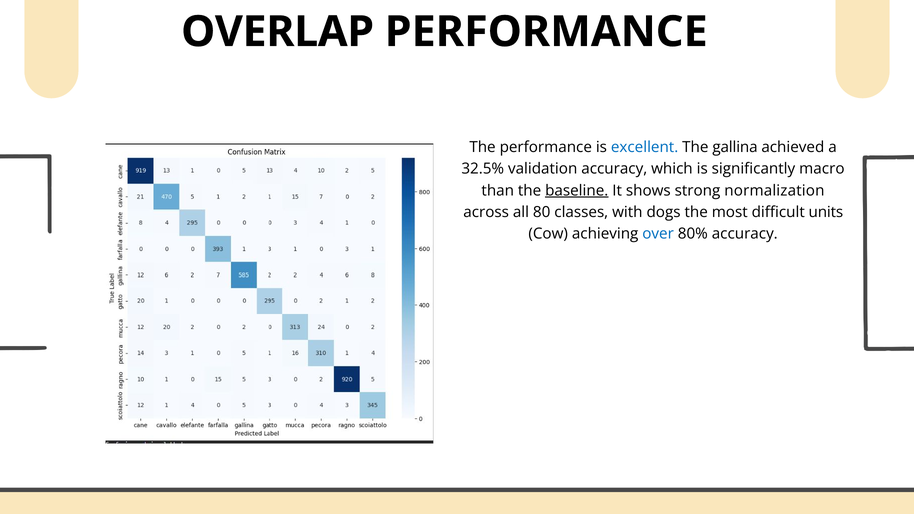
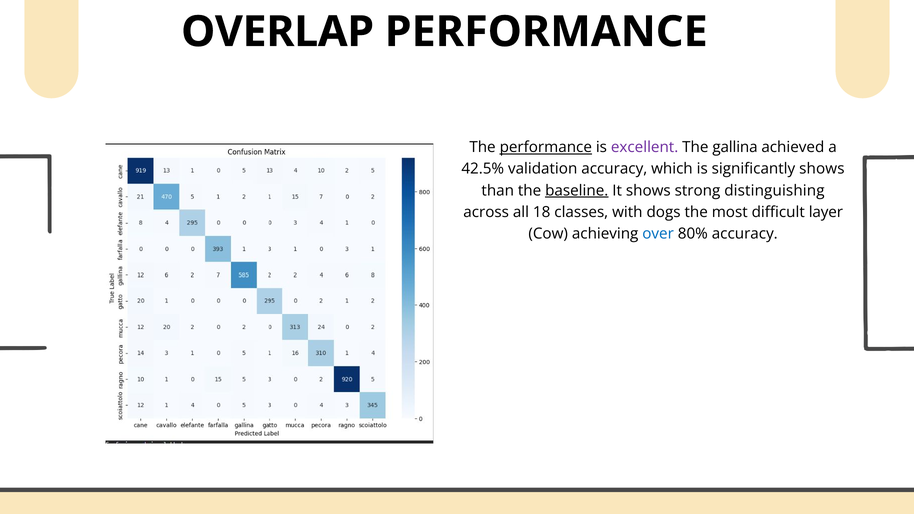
performance at (546, 147) underline: none -> present
excellent colour: blue -> purple
32.5%: 32.5% -> 42.5%
significantly macro: macro -> shows
normalization: normalization -> distinguishing
80: 80 -> 18
units: units -> layer
